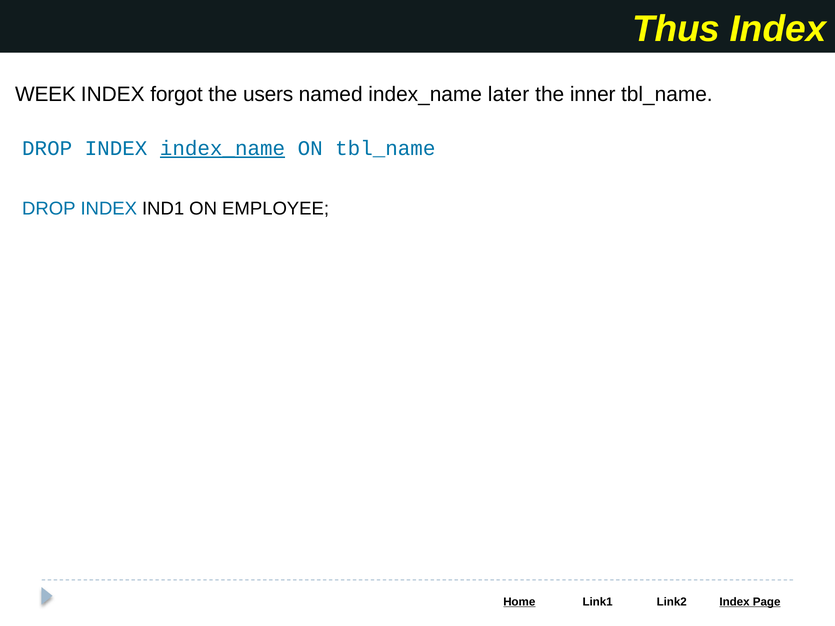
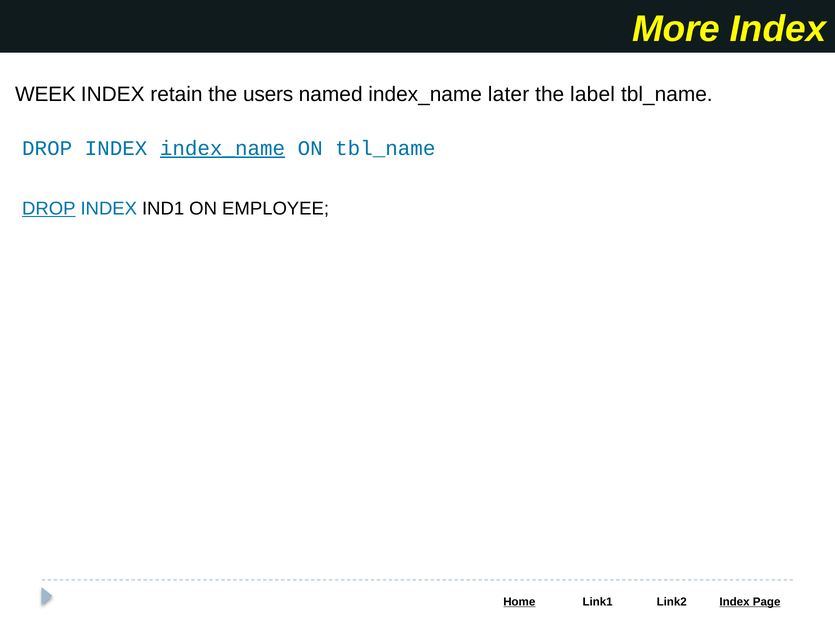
Thus: Thus -> More
forgot: forgot -> retain
inner: inner -> label
DROP at (49, 209) underline: none -> present
